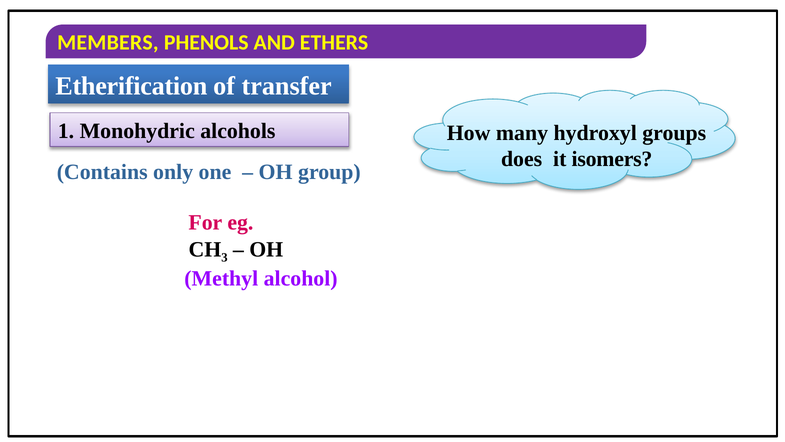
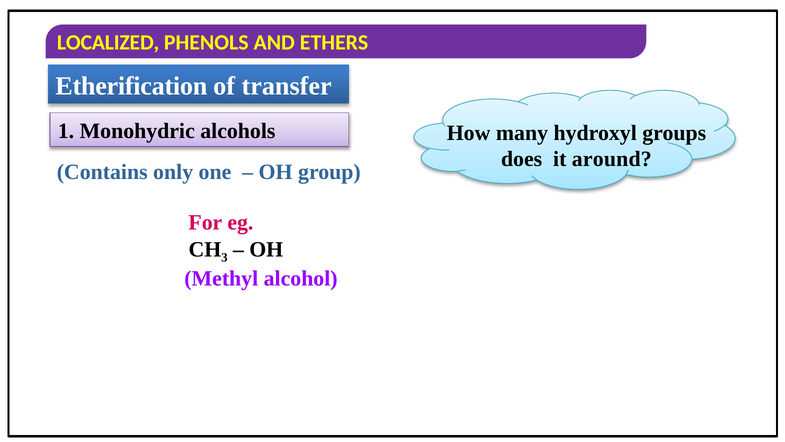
MEMBERS: MEMBERS -> LOCALIZED
isomers: isomers -> around
